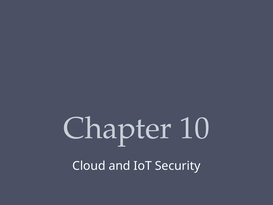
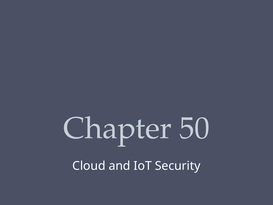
10: 10 -> 50
